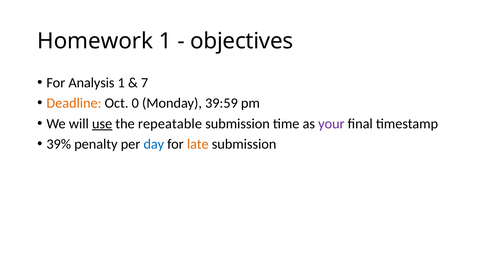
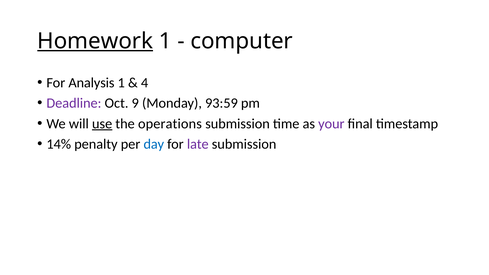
Homework underline: none -> present
objectives: objectives -> computer
7: 7 -> 4
Deadline colour: orange -> purple
0: 0 -> 9
39:59: 39:59 -> 93:59
repeatable: repeatable -> operations
39%: 39% -> 14%
late colour: orange -> purple
